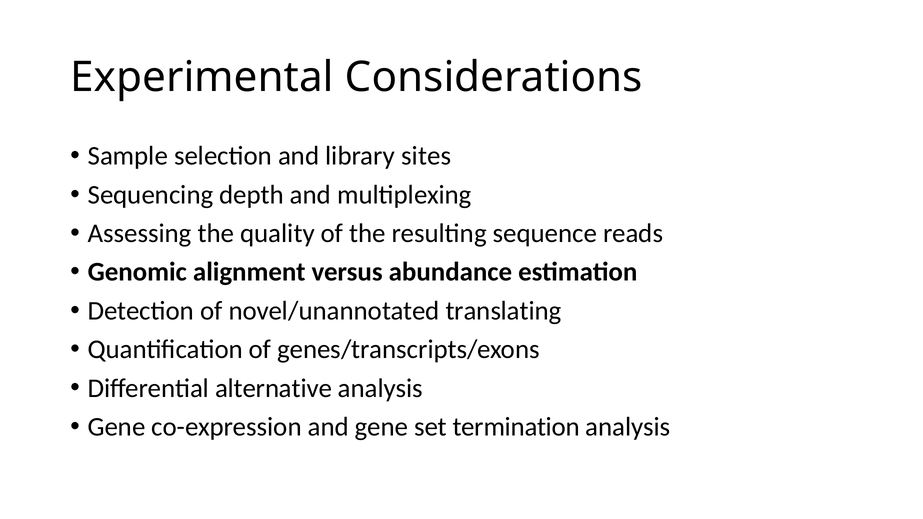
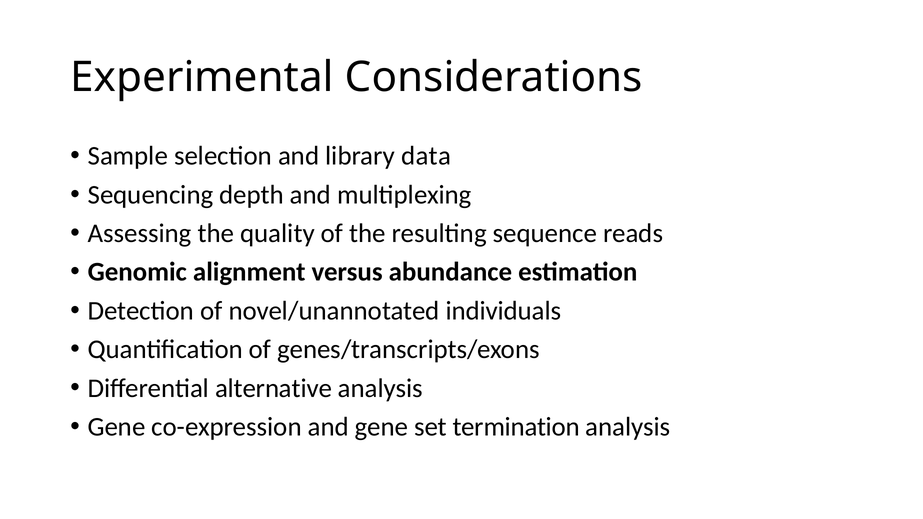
sites: sites -> data
translating: translating -> individuals
